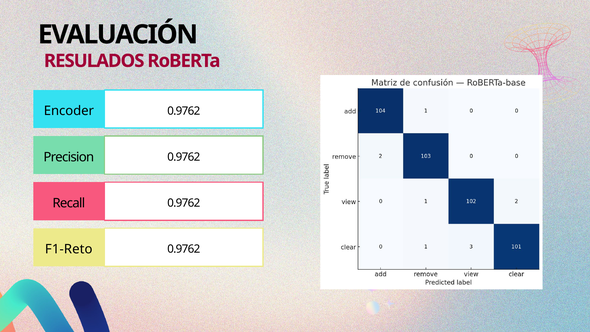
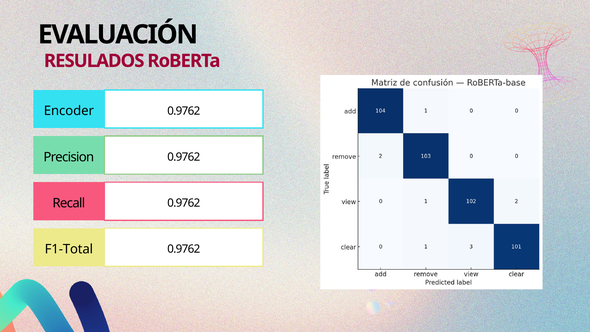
F1-Reto: F1-Reto -> F1-Total
